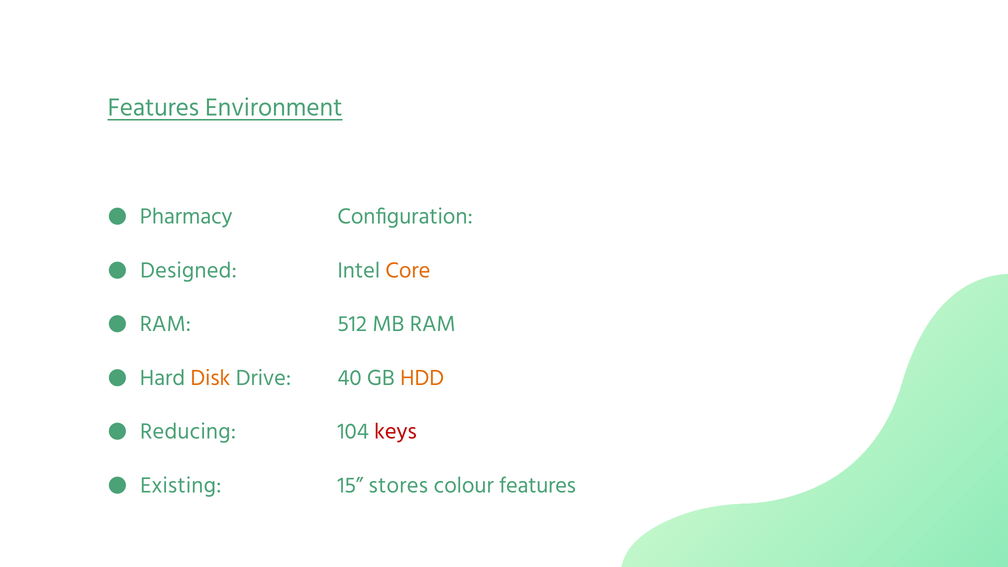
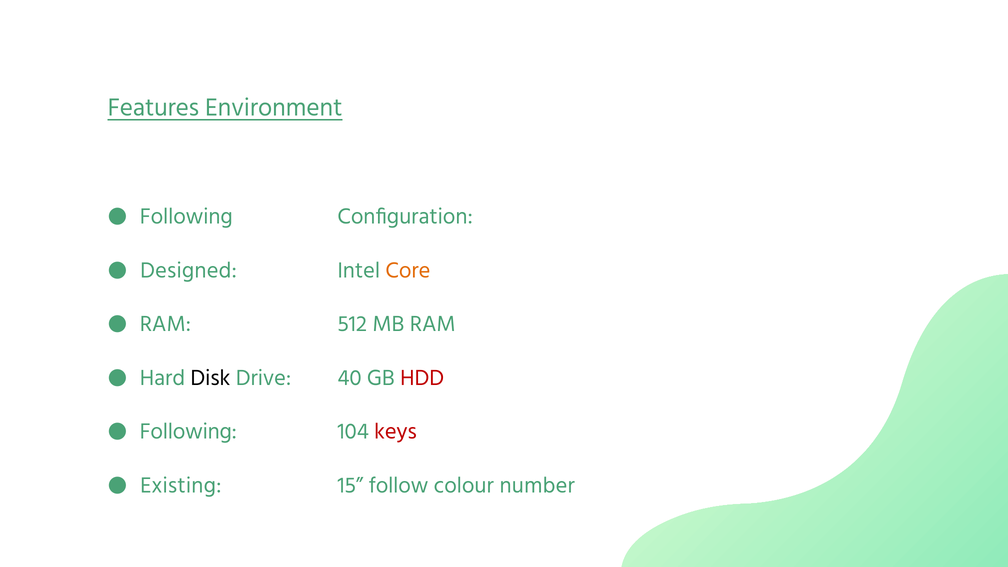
Pharmacy at (186, 217): Pharmacy -> Following
Disk colour: orange -> black
HDD colour: orange -> red
Reducing at (188, 431): Reducing -> Following
stores: stores -> follow
colour features: features -> number
